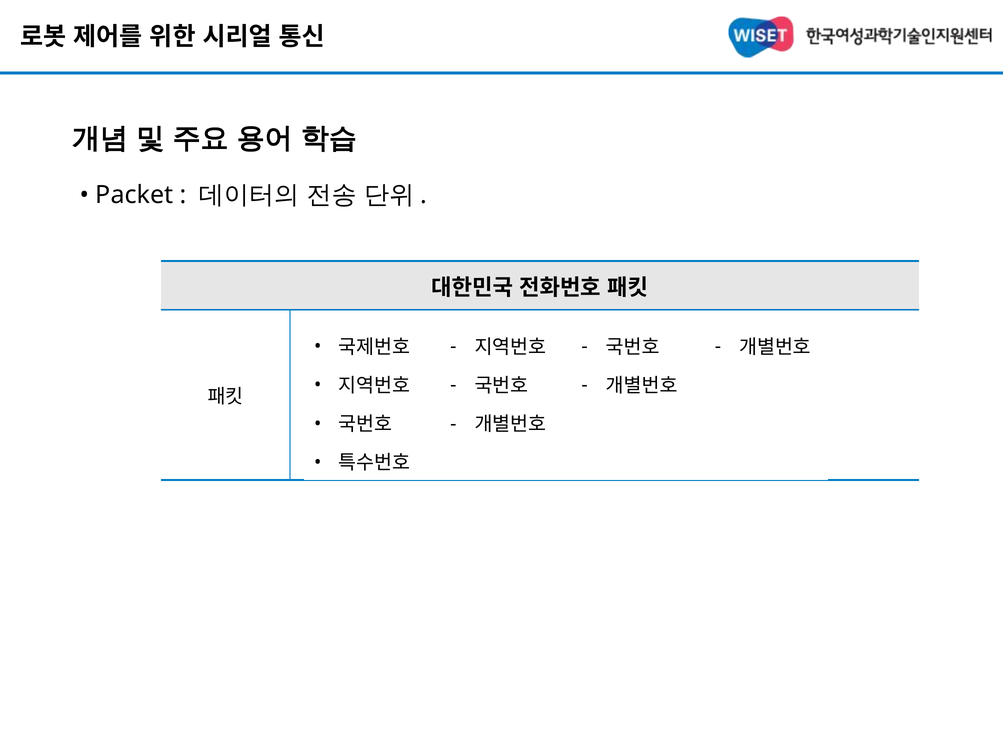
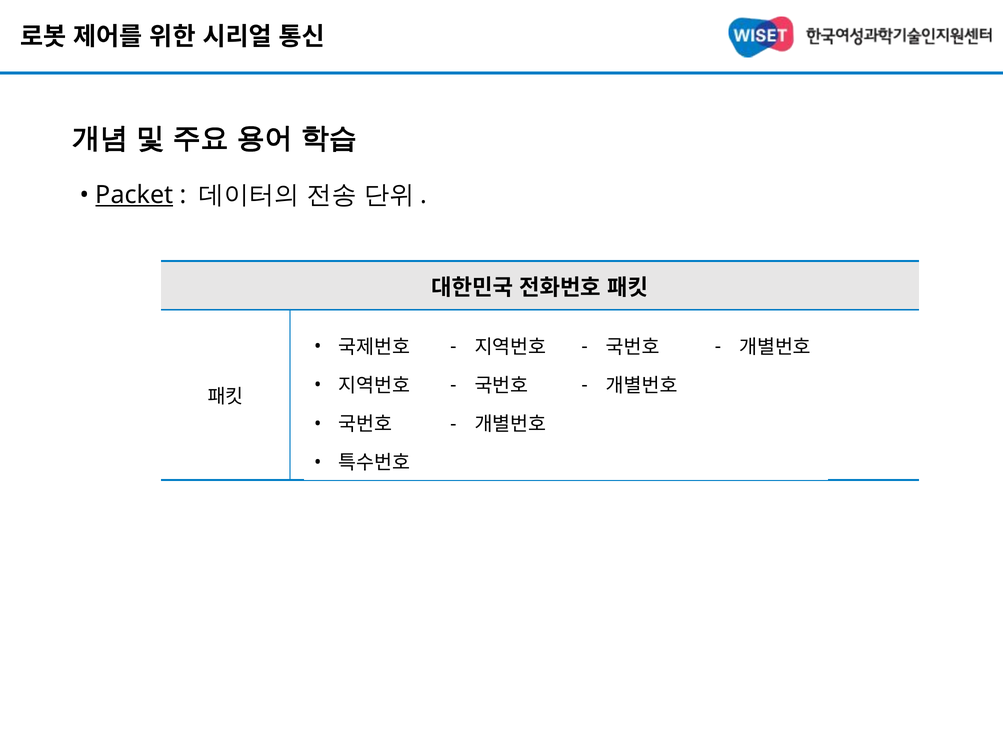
Packet underline: none -> present
